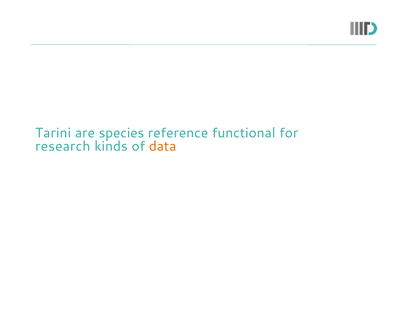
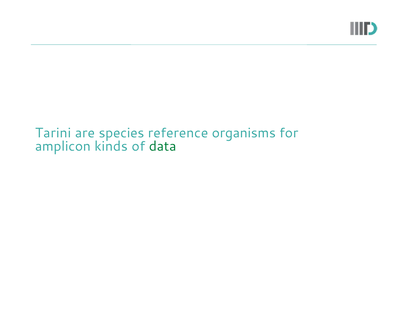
functional: functional -> organisms
research: research -> amplicon
data colour: orange -> green
